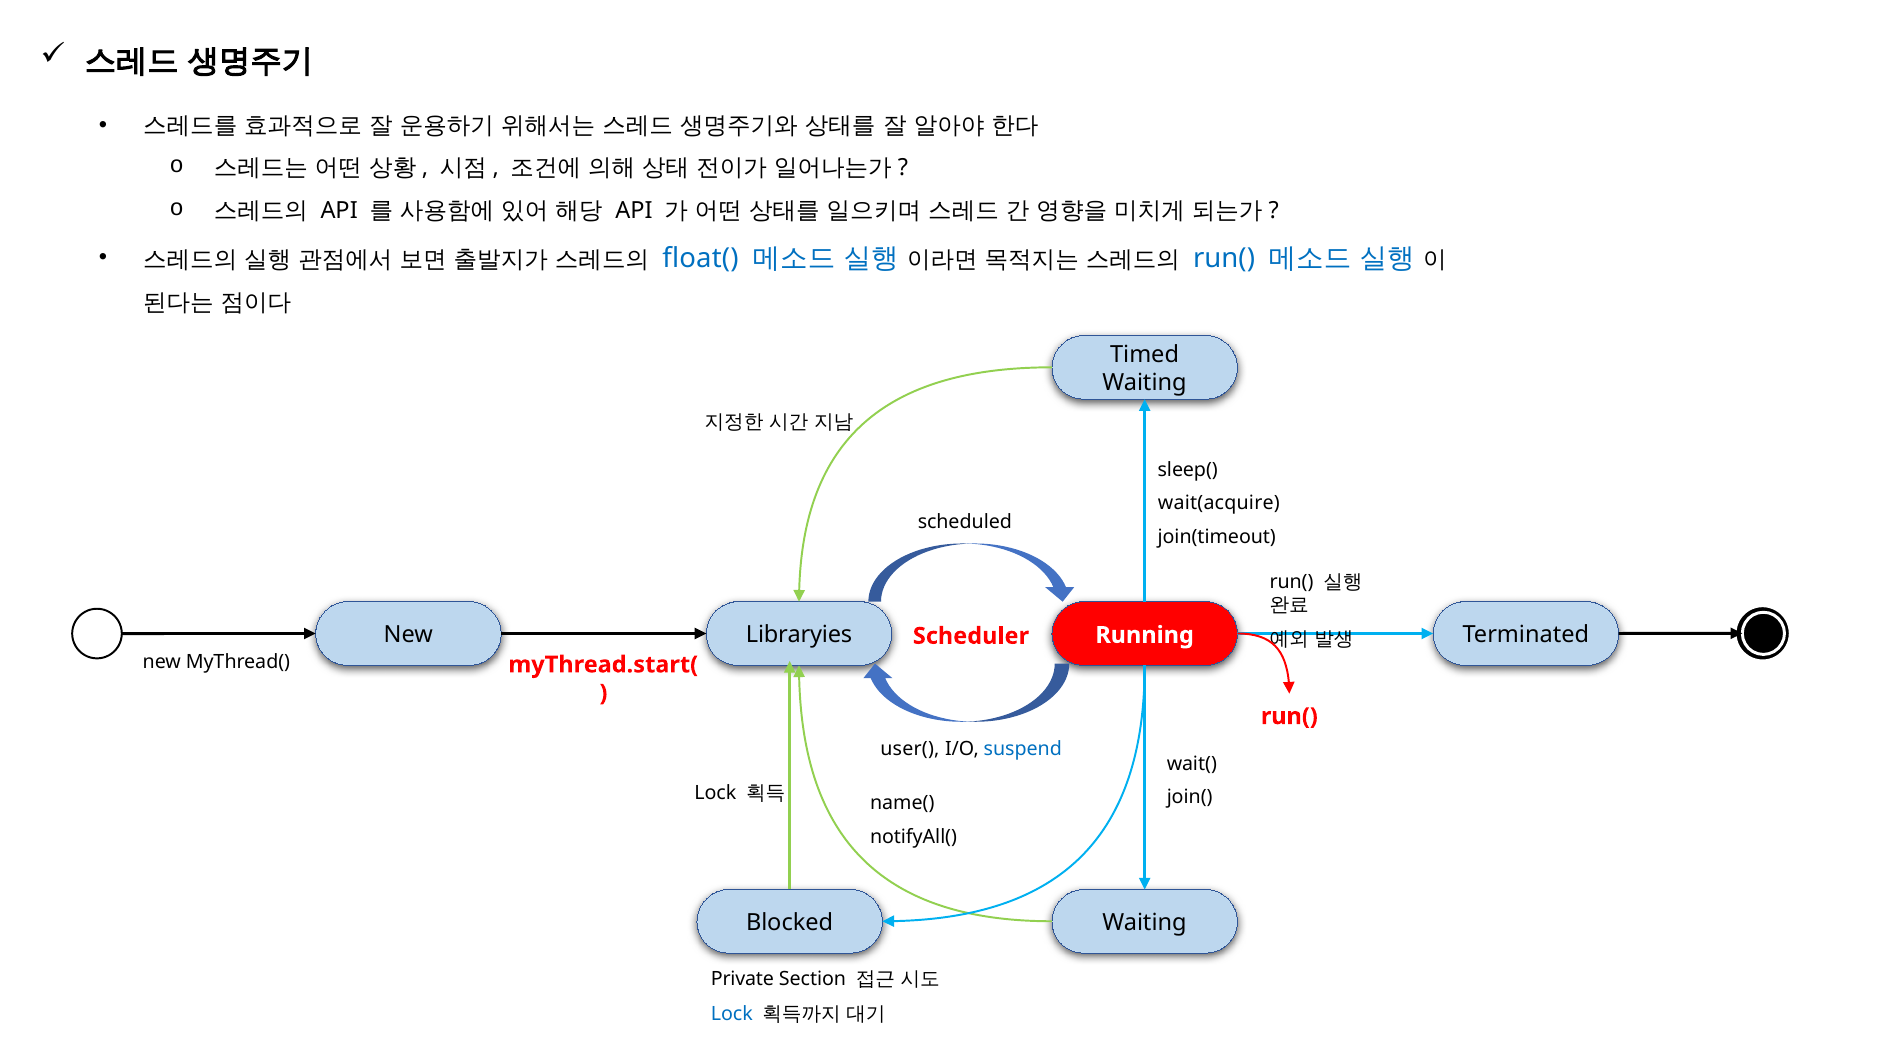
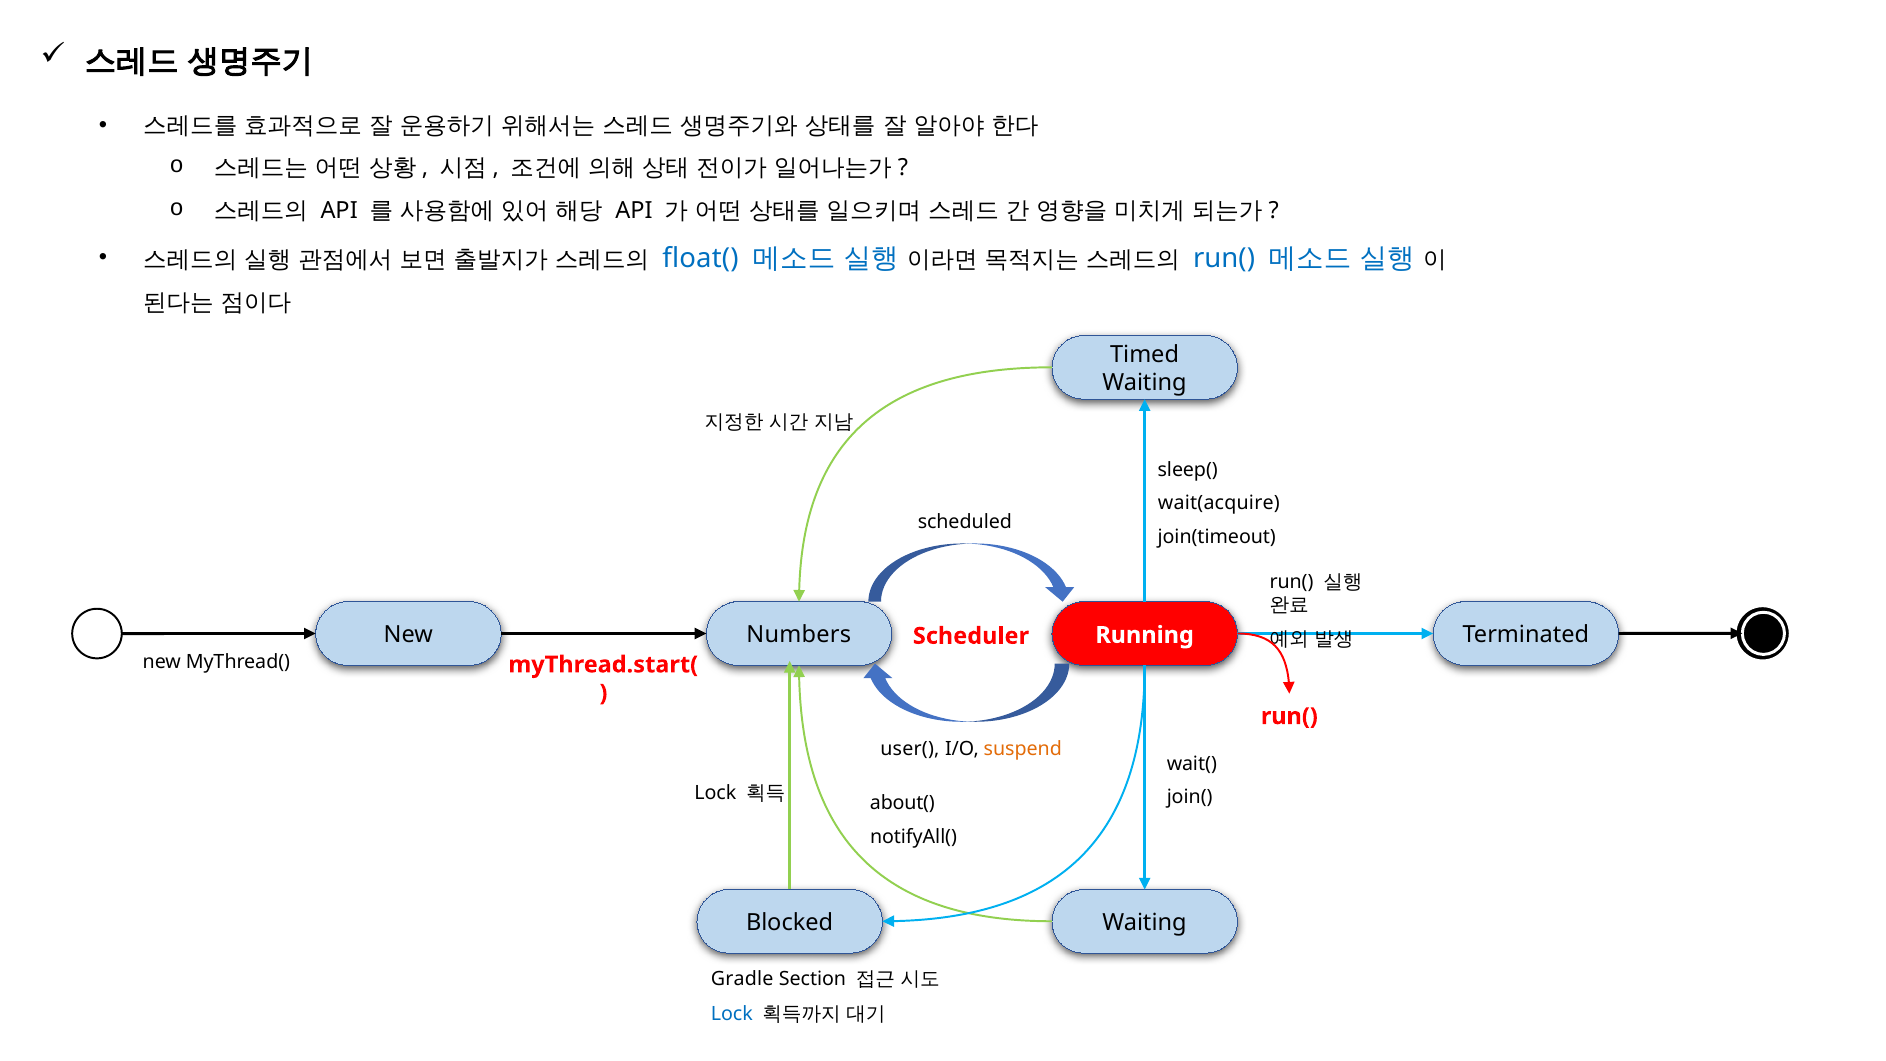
Libraryies: Libraryies -> Numbers
suspend colour: blue -> orange
name(: name( -> about(
Private: Private -> Gradle
